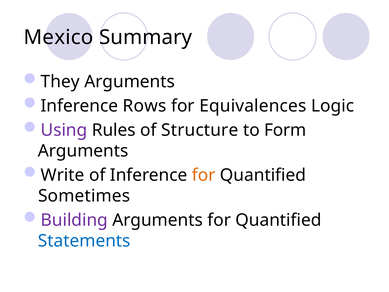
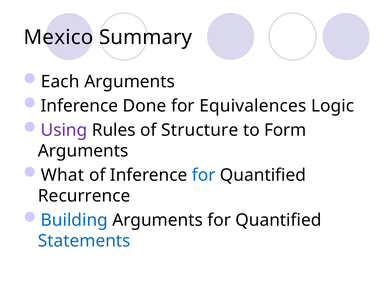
They: They -> Each
Rows: Rows -> Done
Write: Write -> What
for at (204, 175) colour: orange -> blue
Sometimes: Sometimes -> Recurrence
Building colour: purple -> blue
